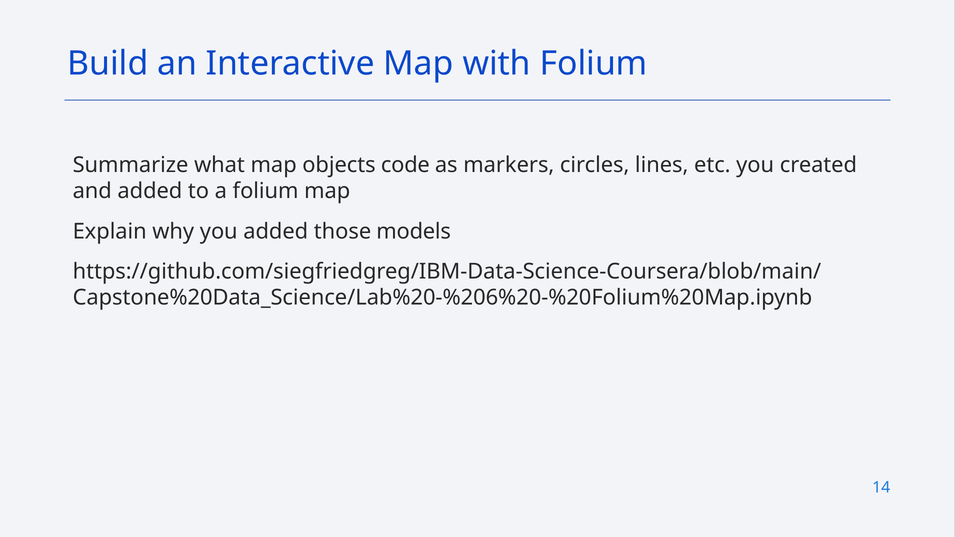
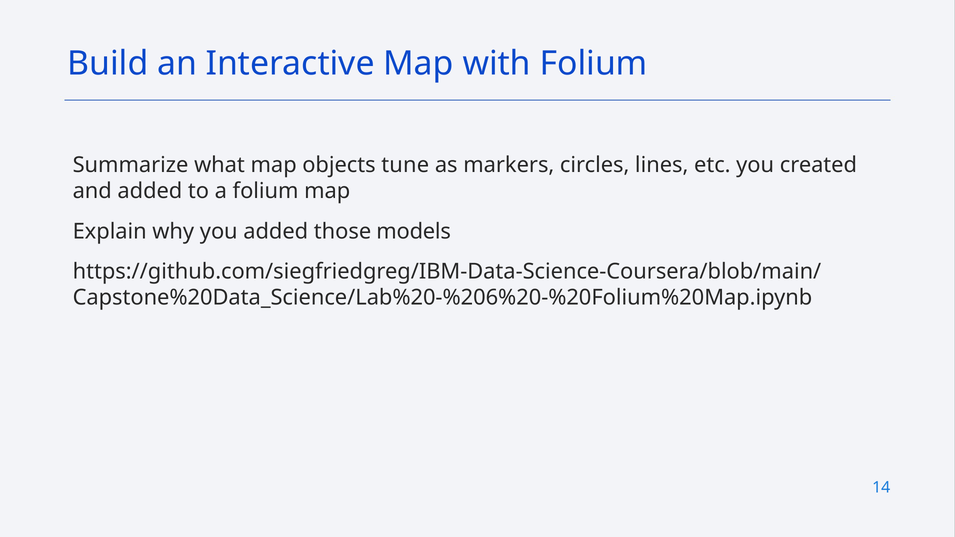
code: code -> tune
